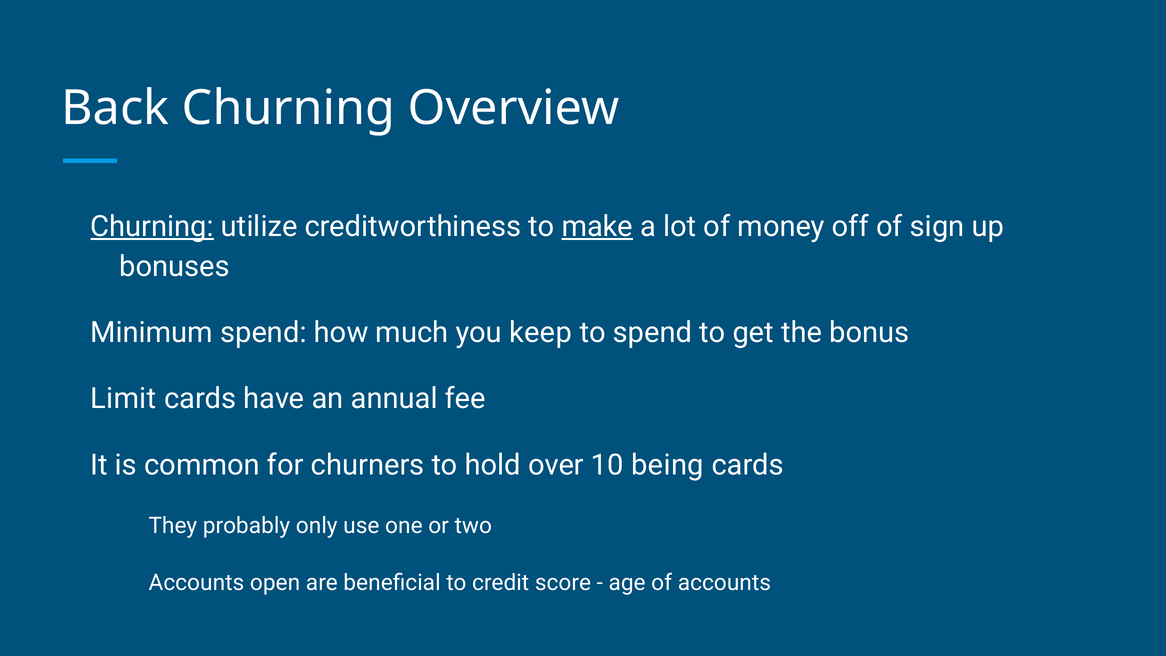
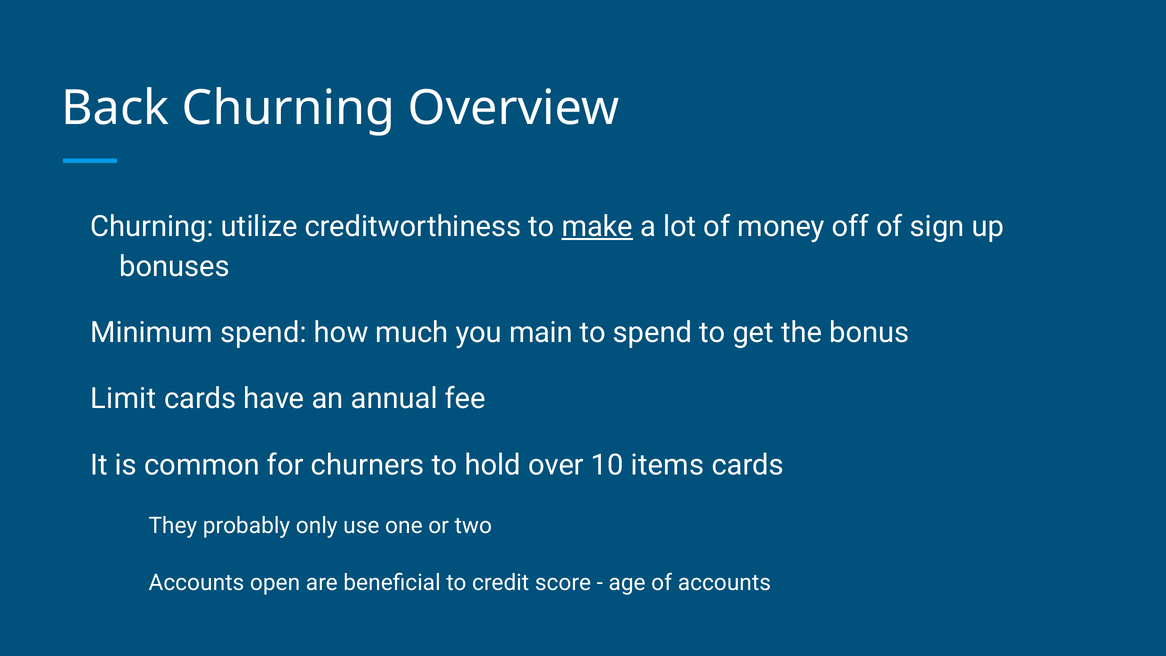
Churning at (152, 226) underline: present -> none
keep: keep -> main
being: being -> items
